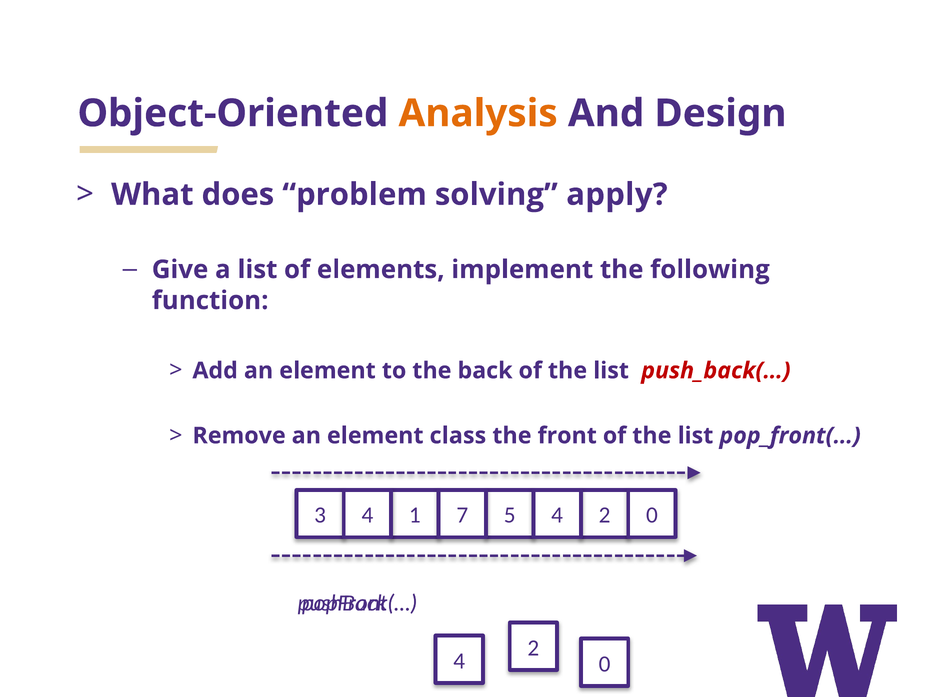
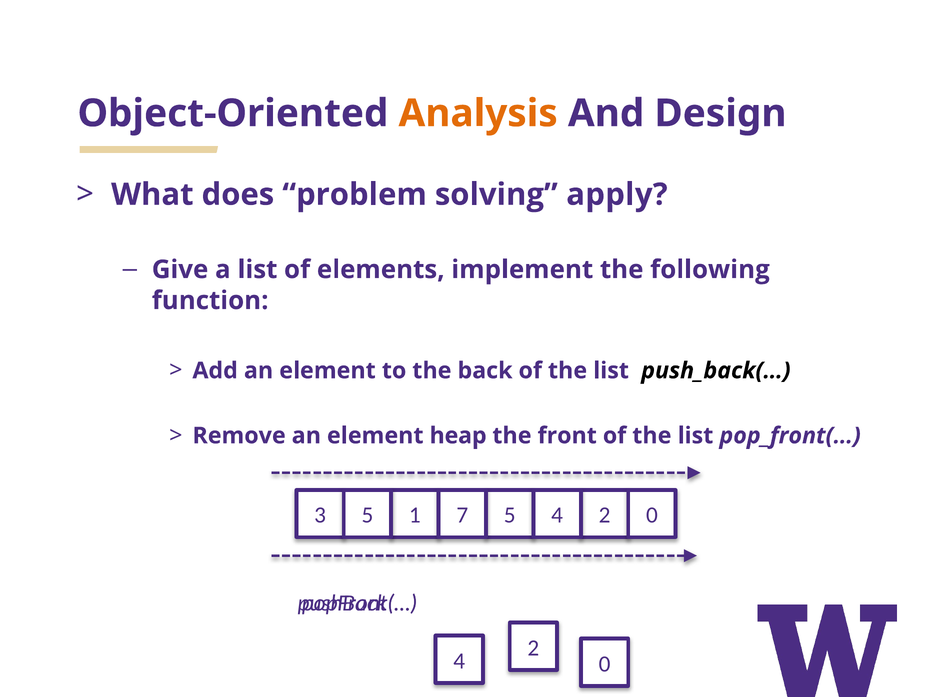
push_back(… colour: red -> black
class: class -> heap
3 4: 4 -> 5
